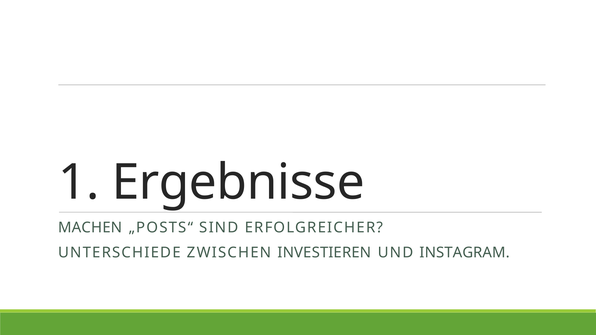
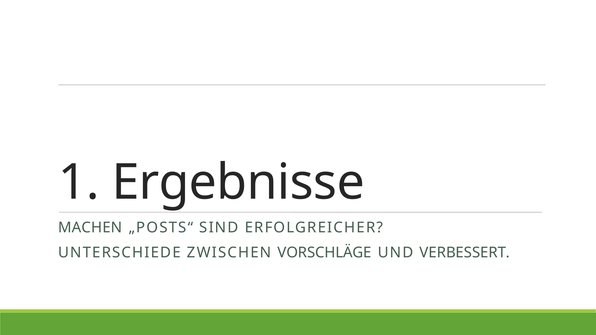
INVESTIEREN: INVESTIEREN -> VORSCHLÄGE
INSTAGRAM: INSTAGRAM -> VERBESSERT
